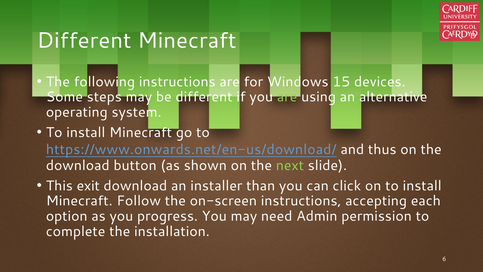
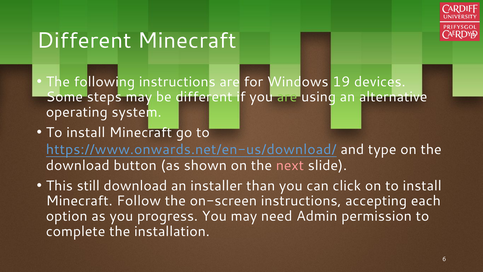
15: 15 -> 19
thus: thus -> type
next colour: light green -> pink
exit: exit -> still
